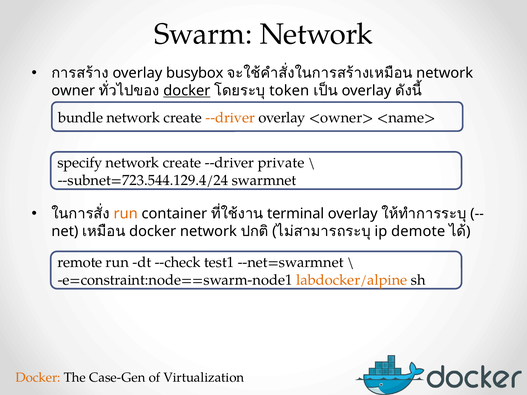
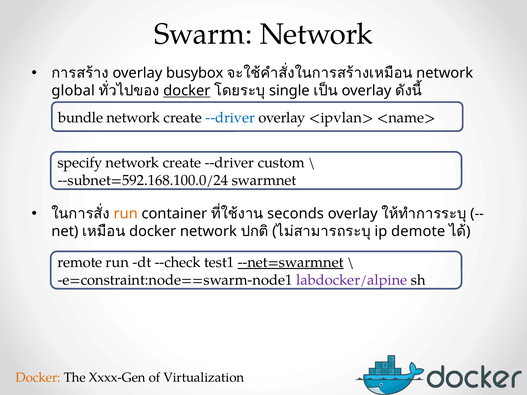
owner: owner -> global
token: token -> single
--driver at (230, 118) colour: orange -> blue
<owner>: <owner> -> <ipvlan>
private: private -> custom
--subnet=723.544.129.4/24: --subnet=723.544.129.4/24 -> --subnet=592.168.100.0/24
terminal: terminal -> seconds
--net=swarmnet underline: none -> present
labdocker/alpine colour: orange -> purple
Case-Gen: Case-Gen -> Xxxx-Gen
